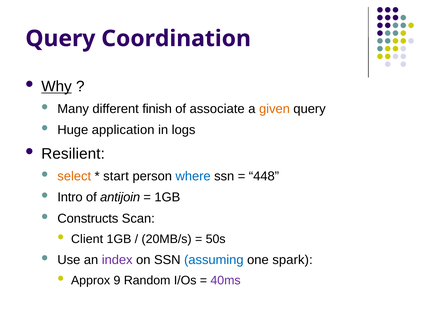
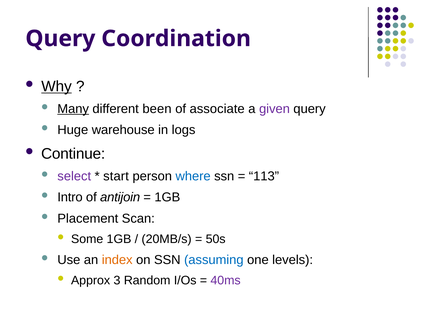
Many underline: none -> present
finish: finish -> been
given colour: orange -> purple
application: application -> warehouse
Resilient: Resilient -> Continue
select colour: orange -> purple
448: 448 -> 113
Constructs: Constructs -> Placement
Client: Client -> Some
index colour: purple -> orange
spark: spark -> levels
9: 9 -> 3
